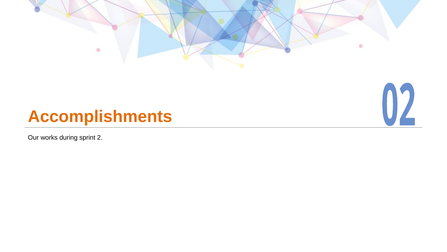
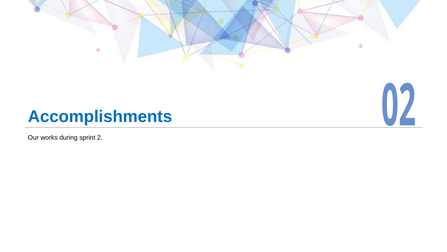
Accomplishments colour: orange -> blue
